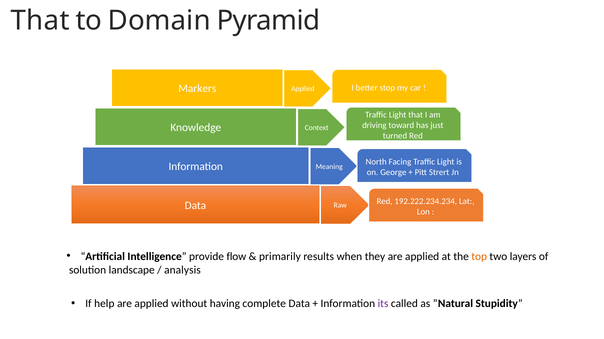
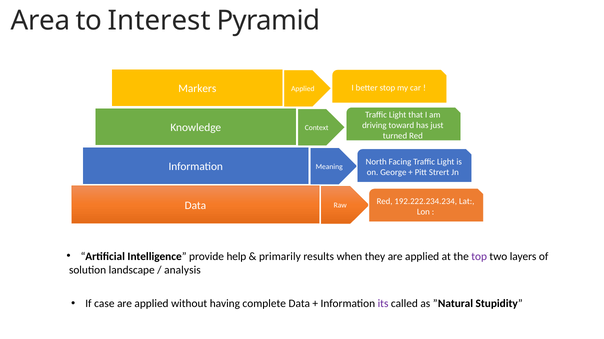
That at (40, 20): That -> Area
Domain: Domain -> Interest
flow: flow -> help
top colour: orange -> purple
help: help -> case
